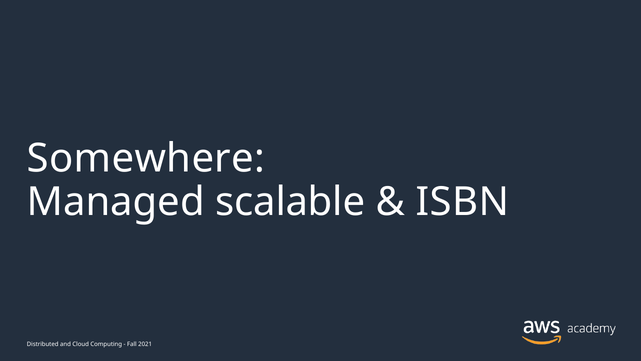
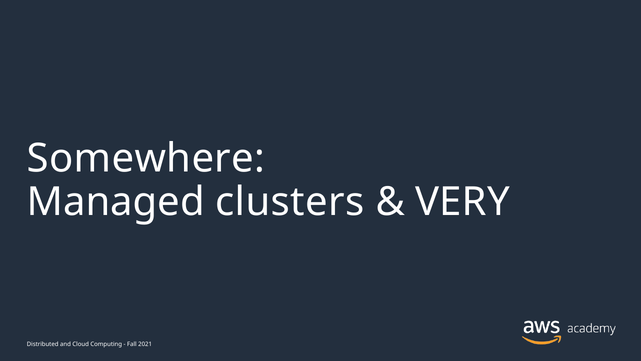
scalable: scalable -> clusters
ISBN: ISBN -> VERY
